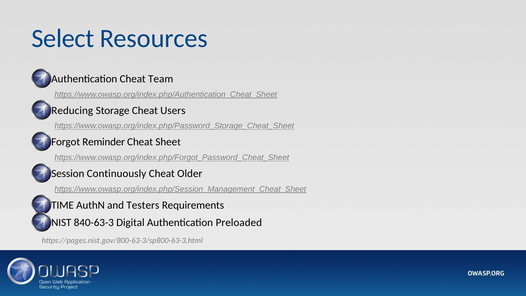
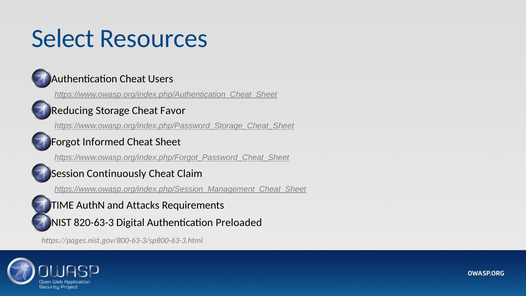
Team: Team -> Users
Users: Users -> Favor
Reminder: Reminder -> Informed
Older: Older -> Claim
Testers: Testers -> Attacks
840-63-3: 840-63-3 -> 820-63-3
